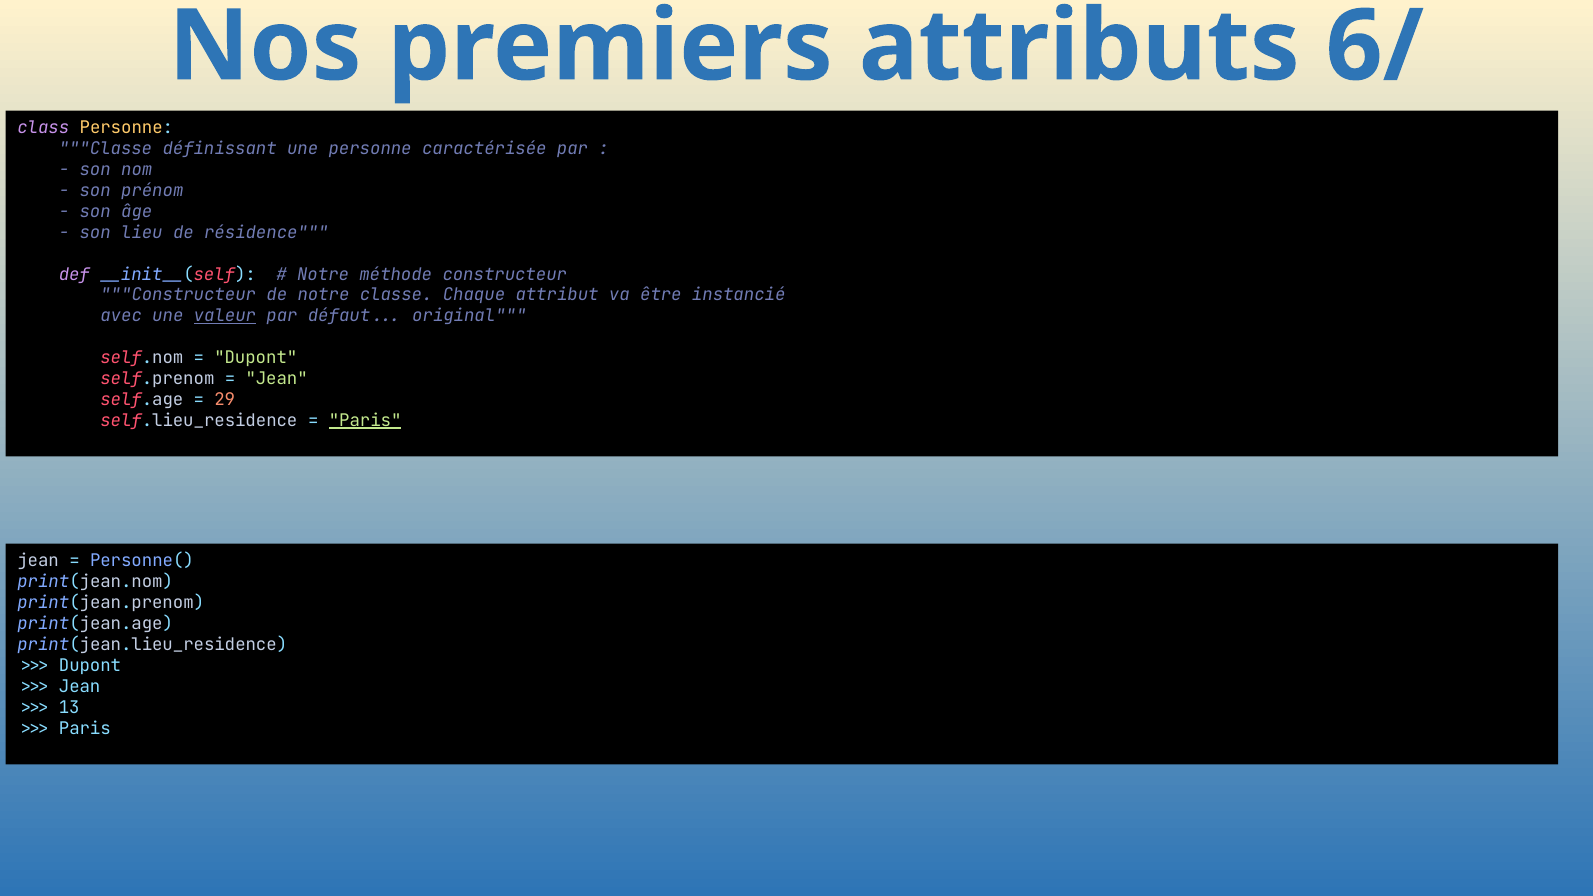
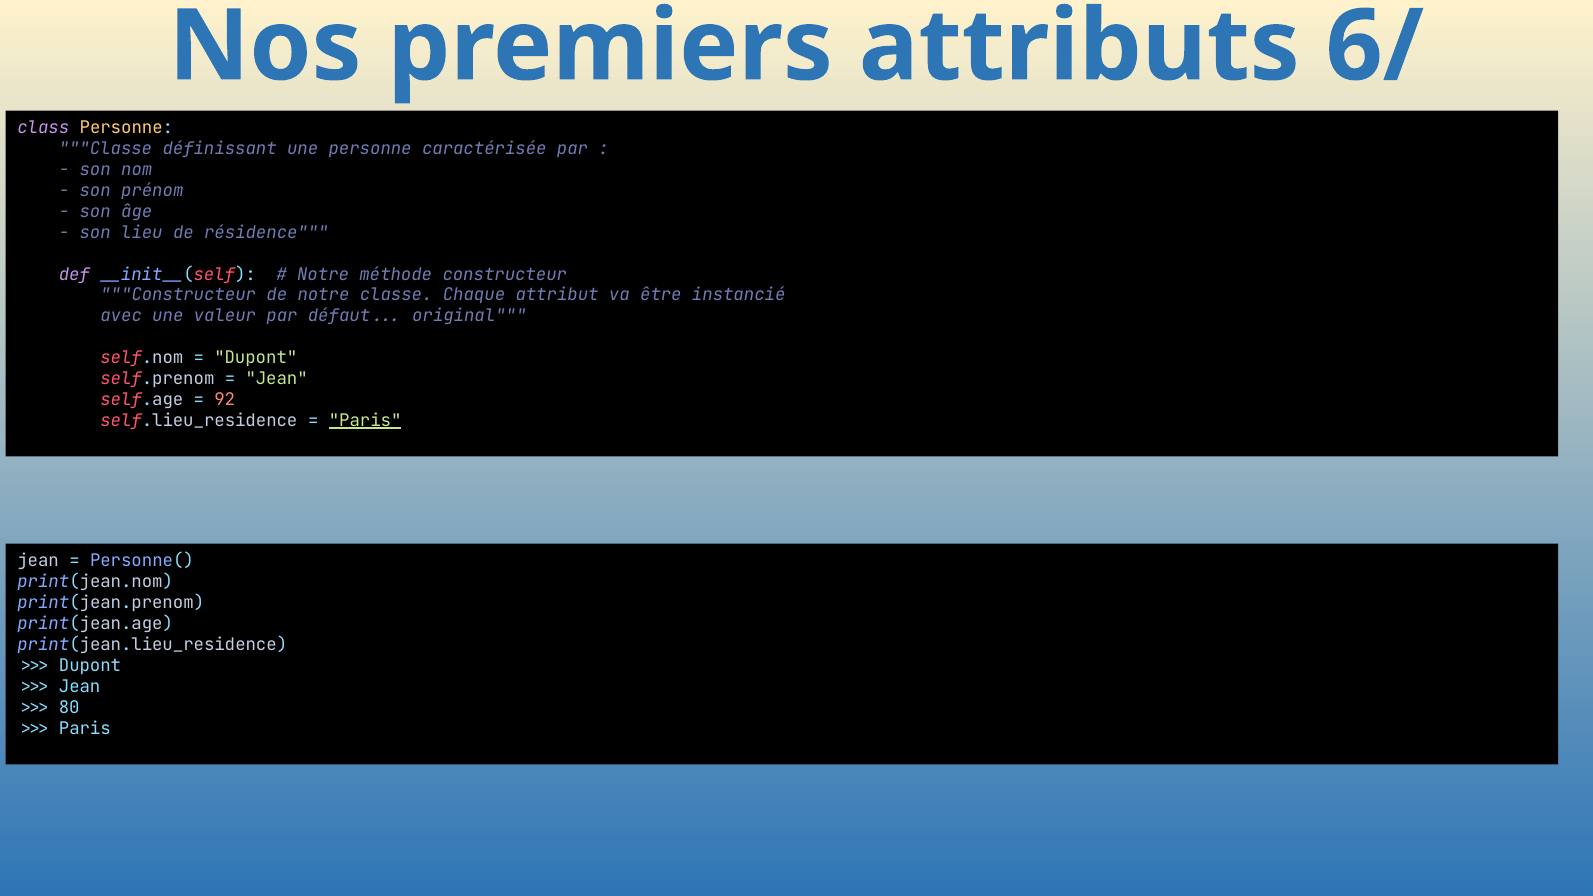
valeur underline: present -> none
29: 29 -> 92
13: 13 -> 80
